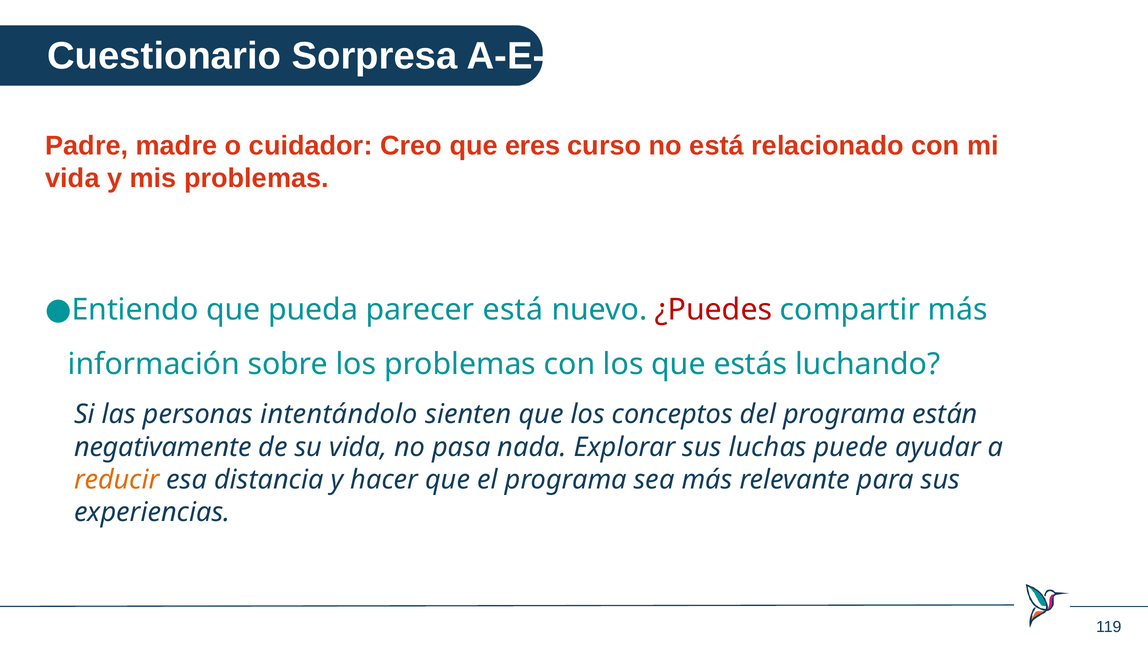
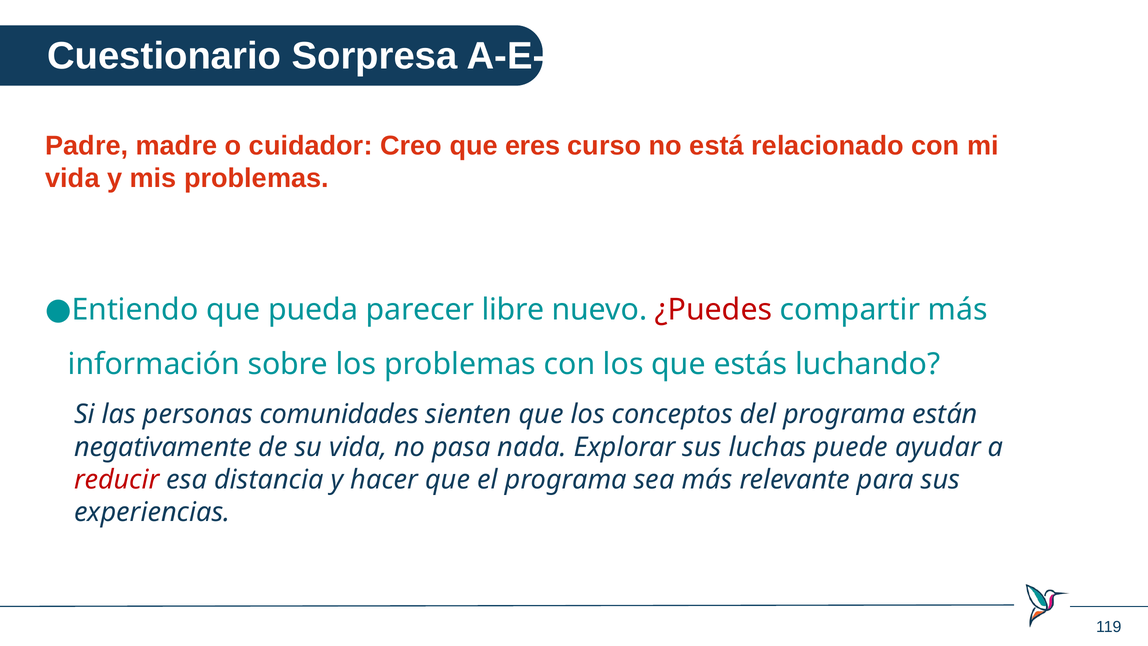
parecer está: está -> libre
intentándolo: intentándolo -> comunidades
reducir colour: orange -> red
